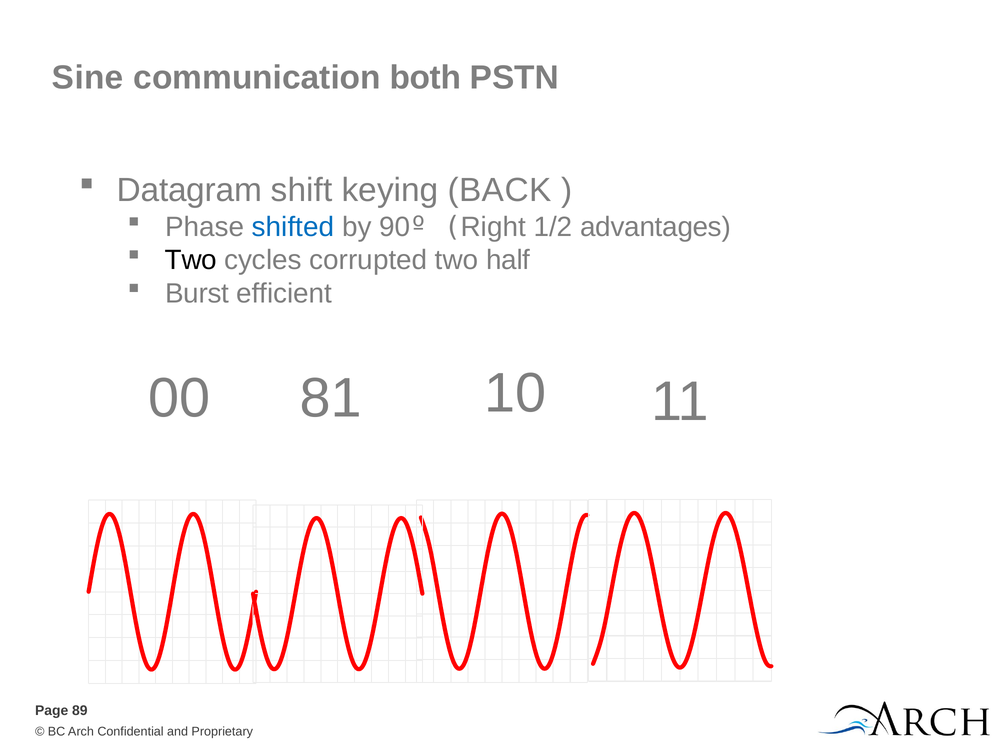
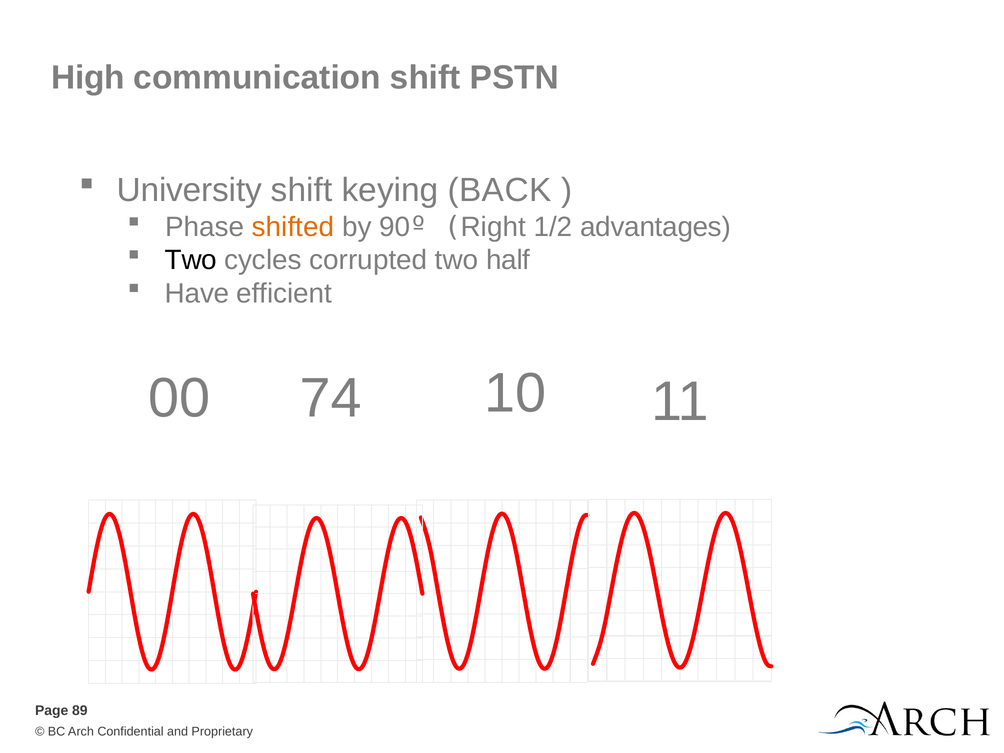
Sine: Sine -> High
communication both: both -> shift
Datagram: Datagram -> University
shifted colour: blue -> orange
Burst: Burst -> Have
81: 81 -> 74
